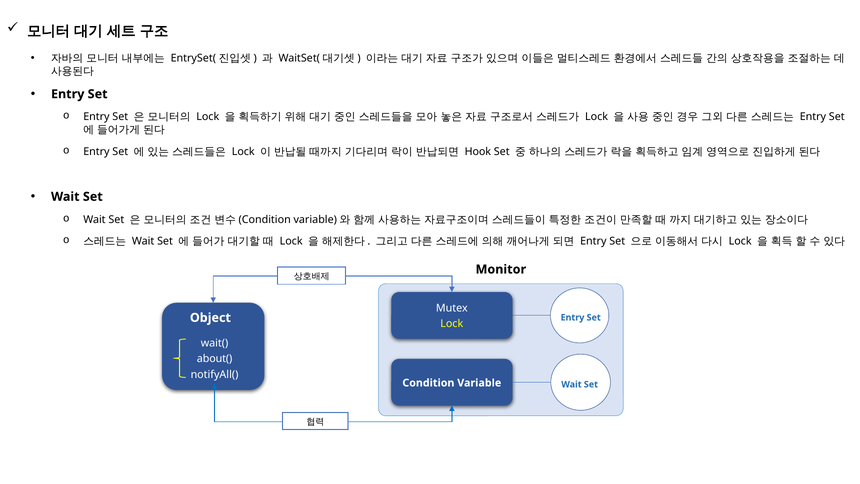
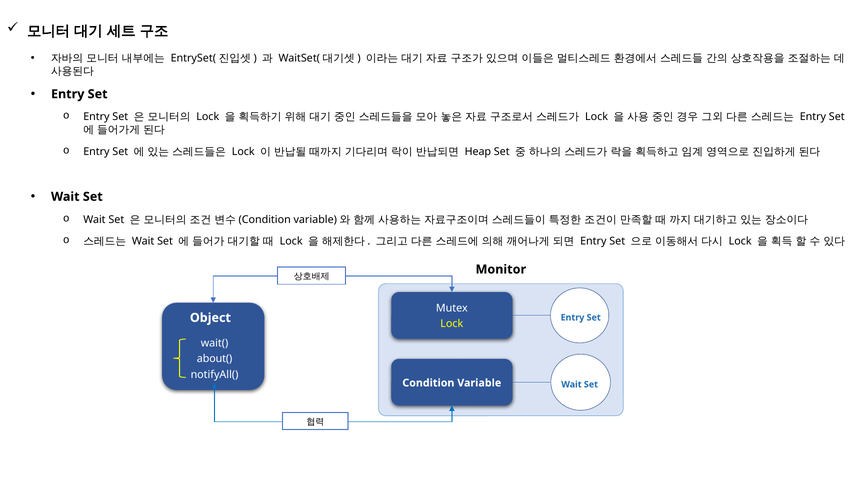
Hook: Hook -> Heap
